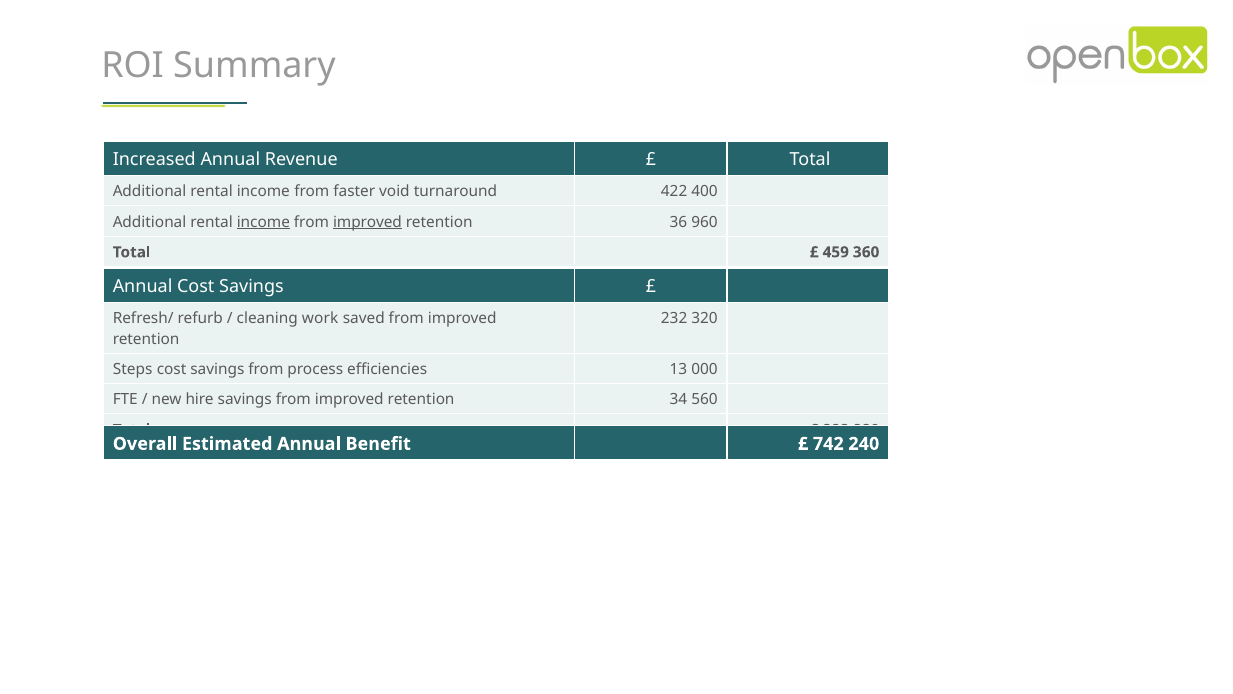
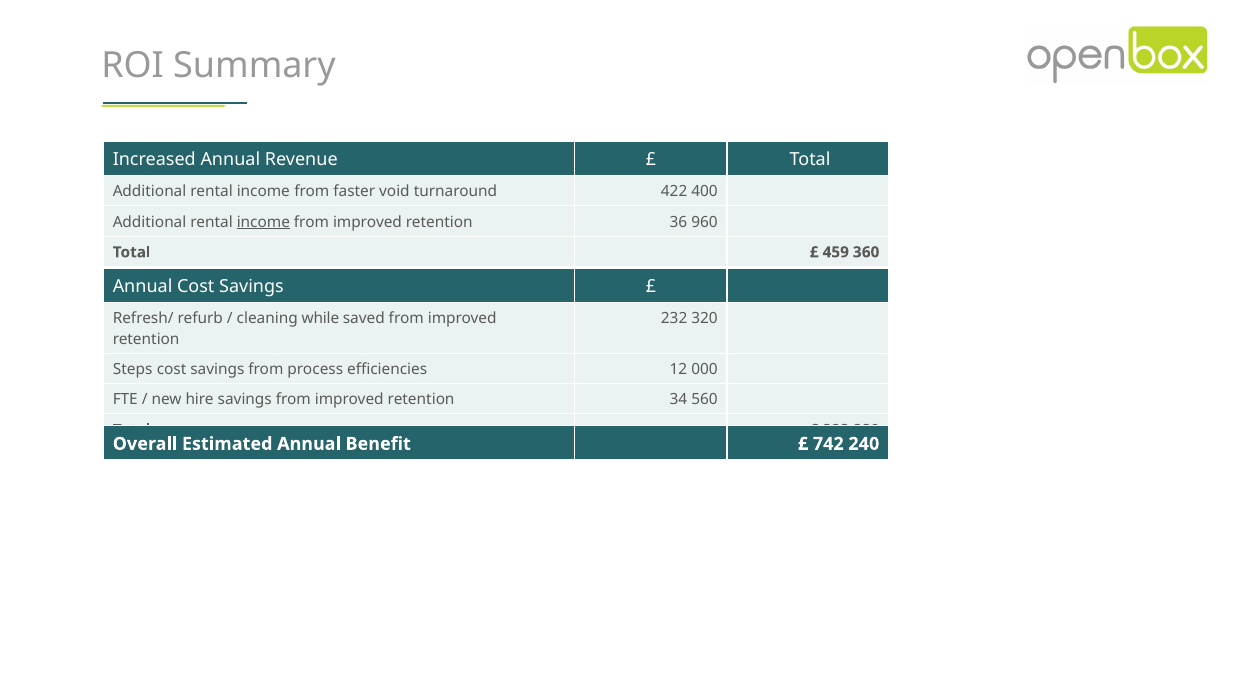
improved at (367, 222) underline: present -> none
work: work -> while
13: 13 -> 12
